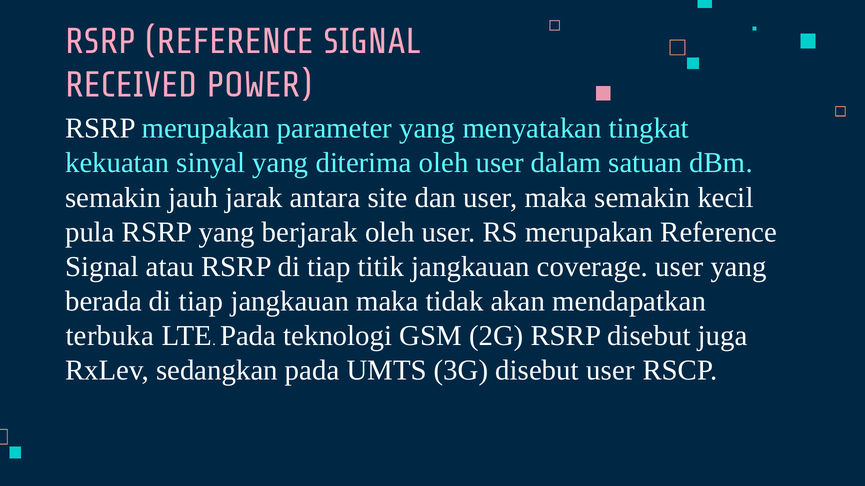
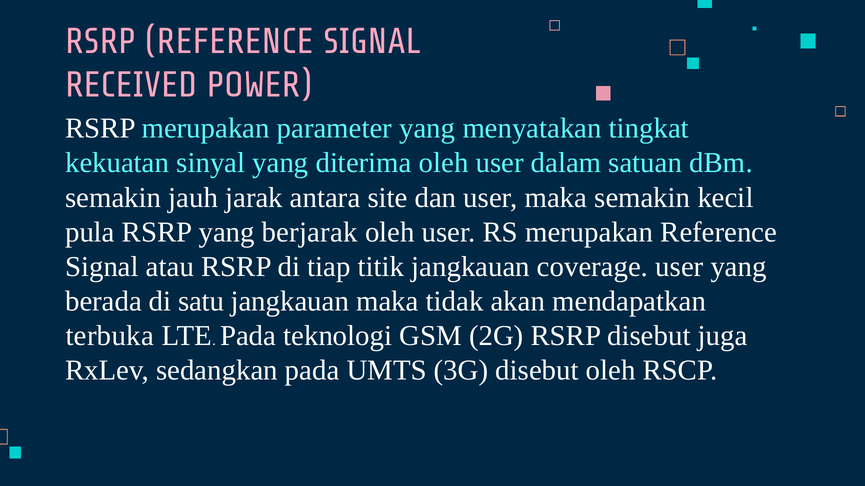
berada di tiap: tiap -> satu
disebut user: user -> oleh
